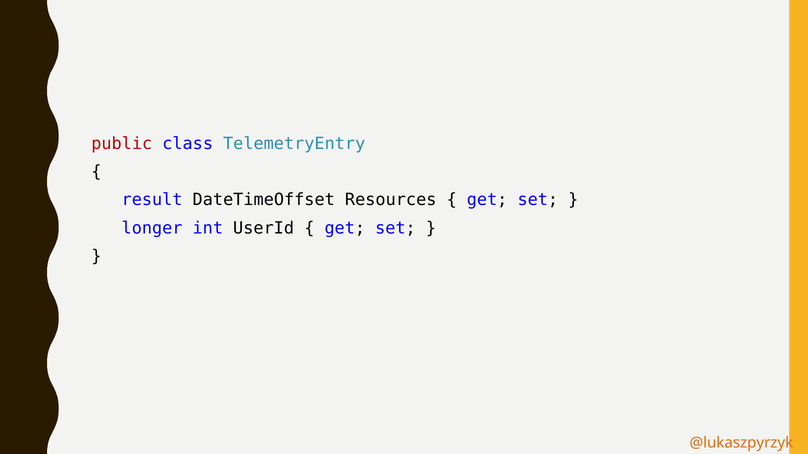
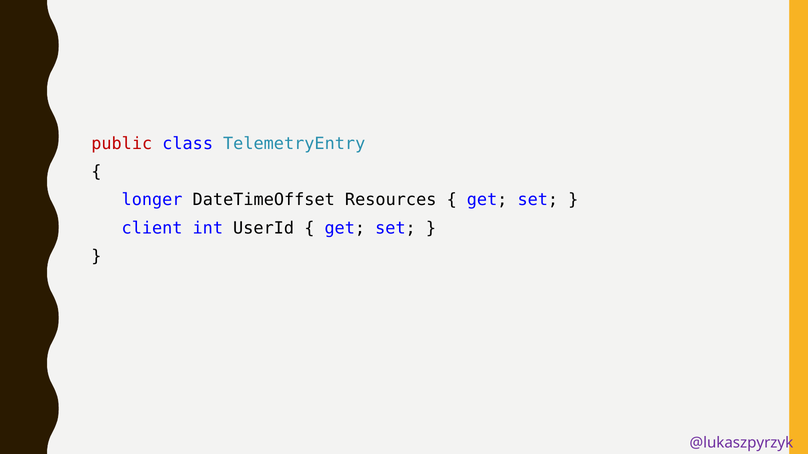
result: result -> longer
longer: longer -> client
@lukaszpyrzyk colour: orange -> purple
